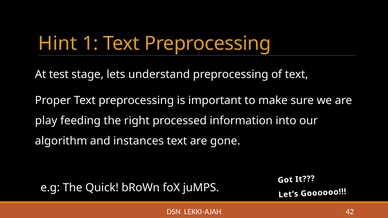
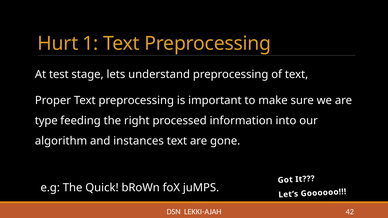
Hint: Hint -> Hurt
play: play -> type
